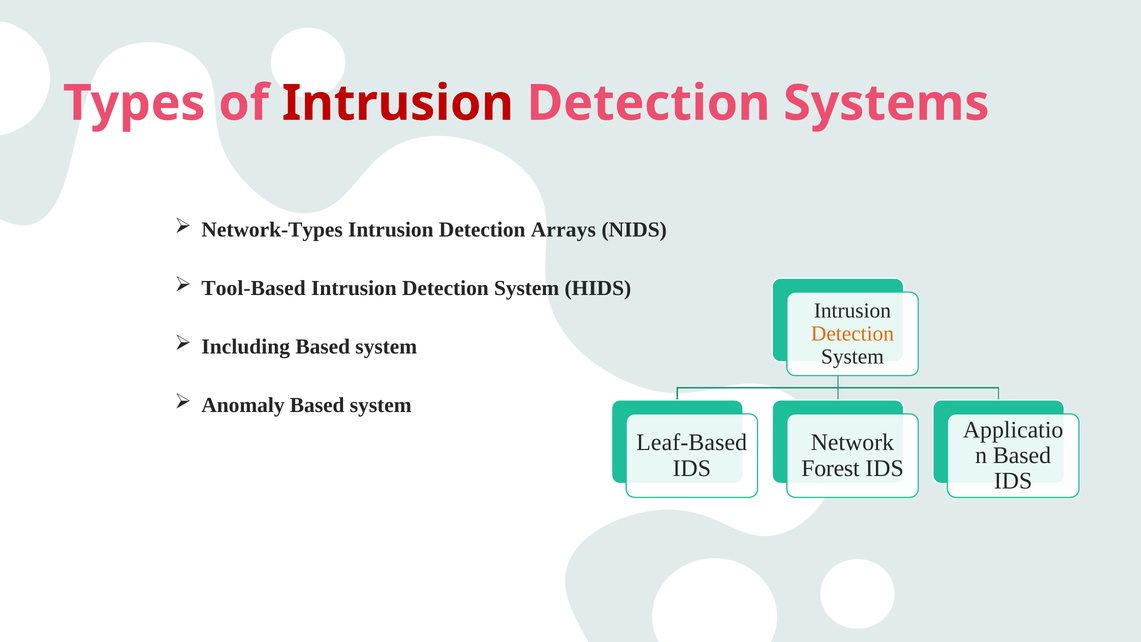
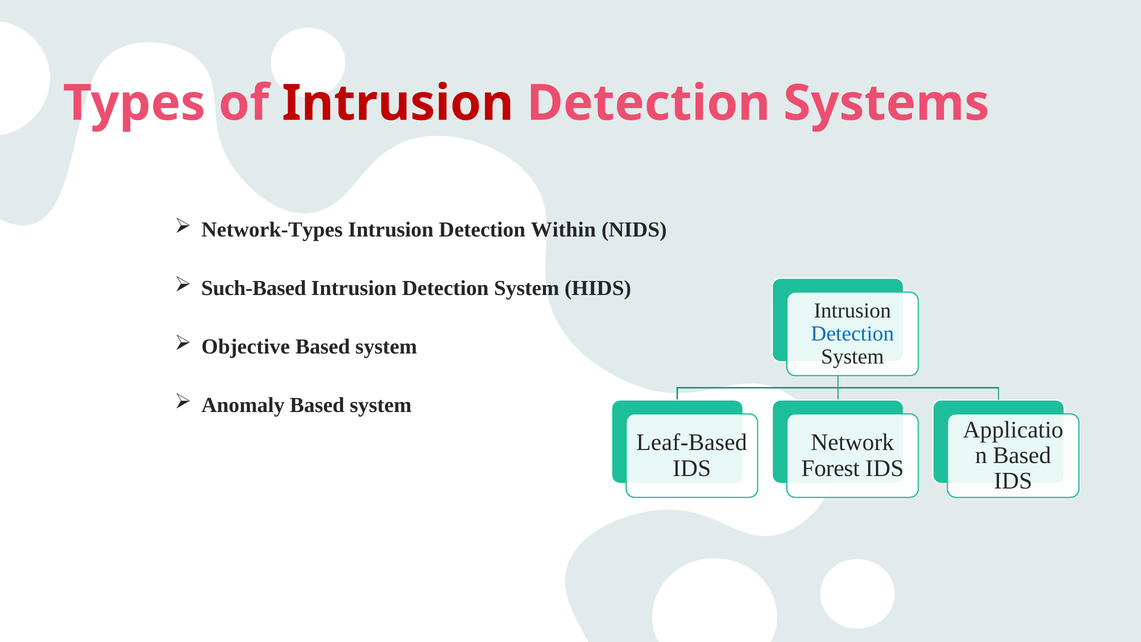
Arrays: Arrays -> Within
Tool-Based: Tool-Based -> Such-Based
Detection at (852, 334) colour: orange -> blue
Including: Including -> Objective
